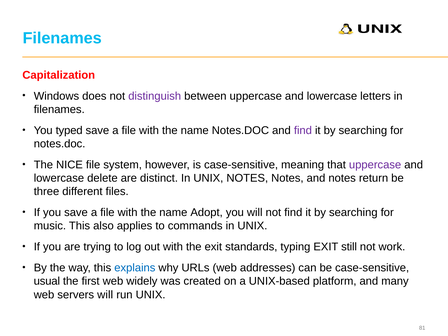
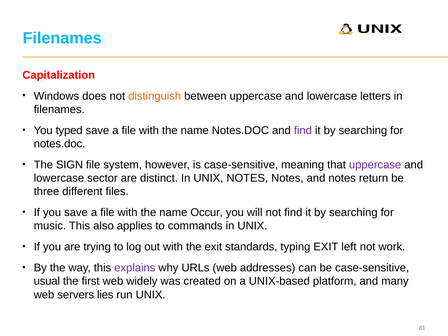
distinguish colour: purple -> orange
NICE: NICE -> SIGN
delete: delete -> sector
Adopt: Adopt -> Occur
still: still -> left
explains colour: blue -> purple
servers will: will -> lies
